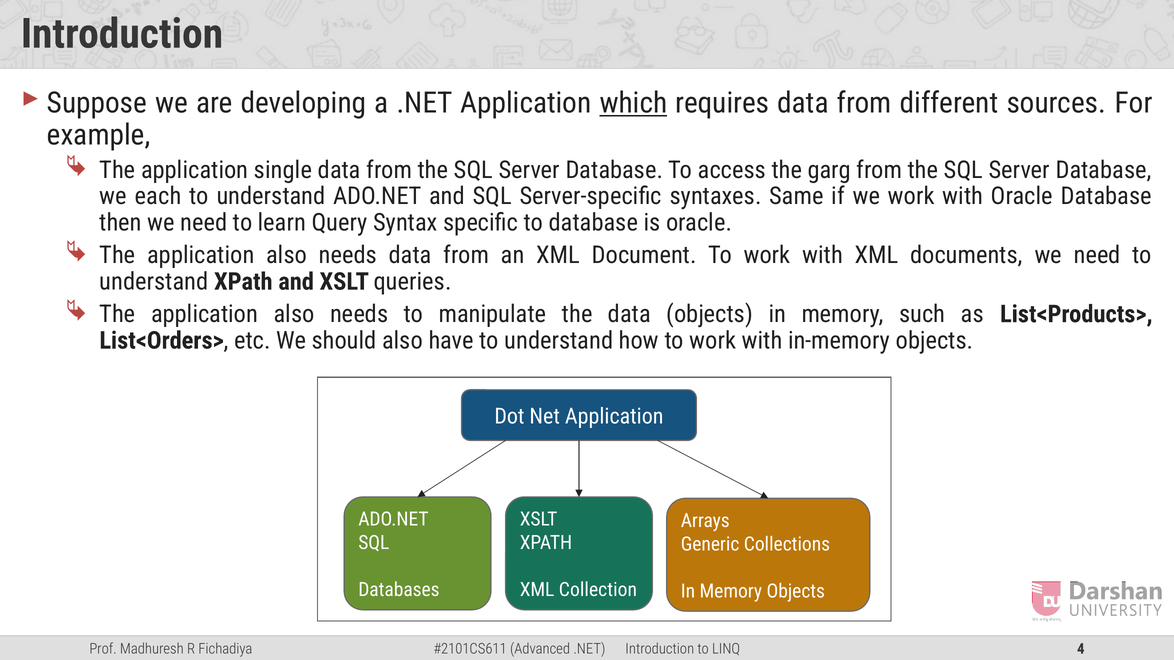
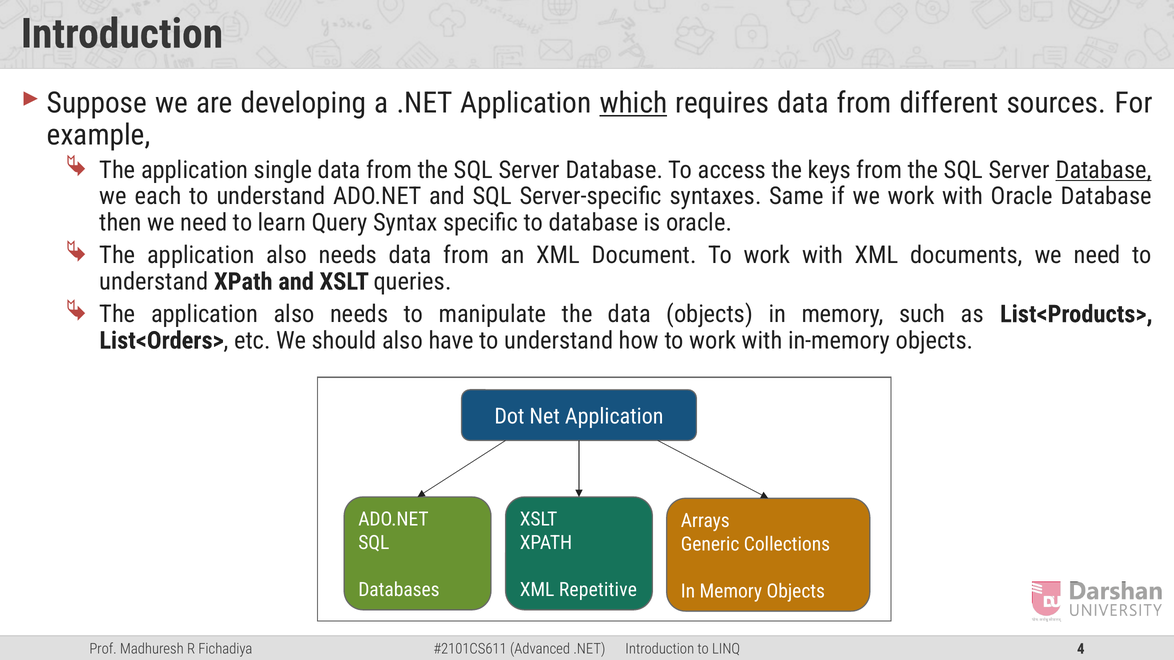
garg: garg -> keys
Database at (1104, 170) underline: none -> present
Collection: Collection -> Repetitive
